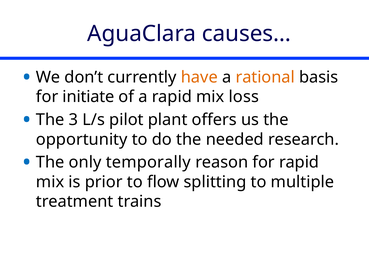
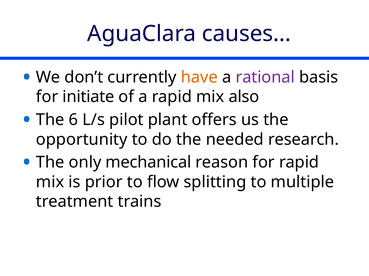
rational colour: orange -> purple
loss: loss -> also
3: 3 -> 6
temporally: temporally -> mechanical
